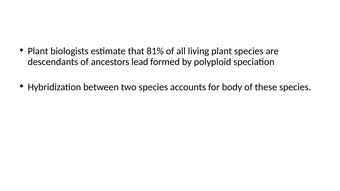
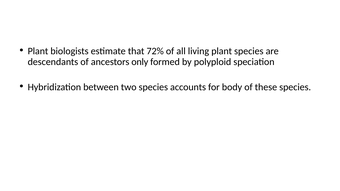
81%: 81% -> 72%
lead: lead -> only
